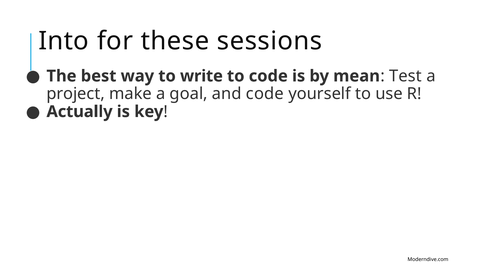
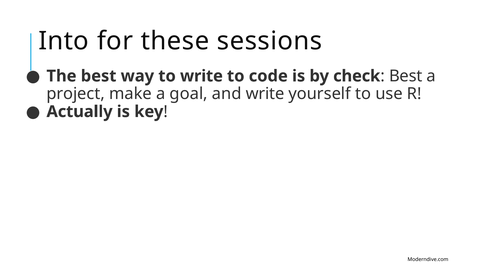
mean: mean -> check
Test at (406, 76): Test -> Best
and code: code -> write
